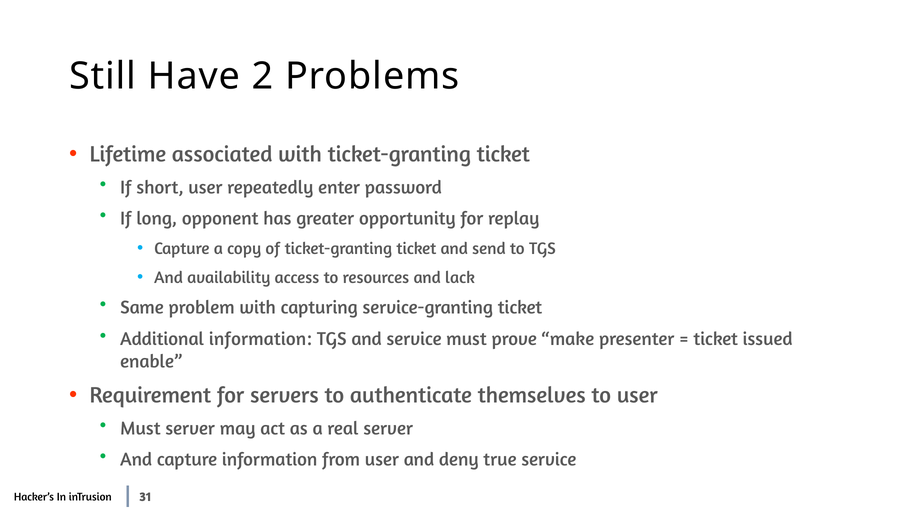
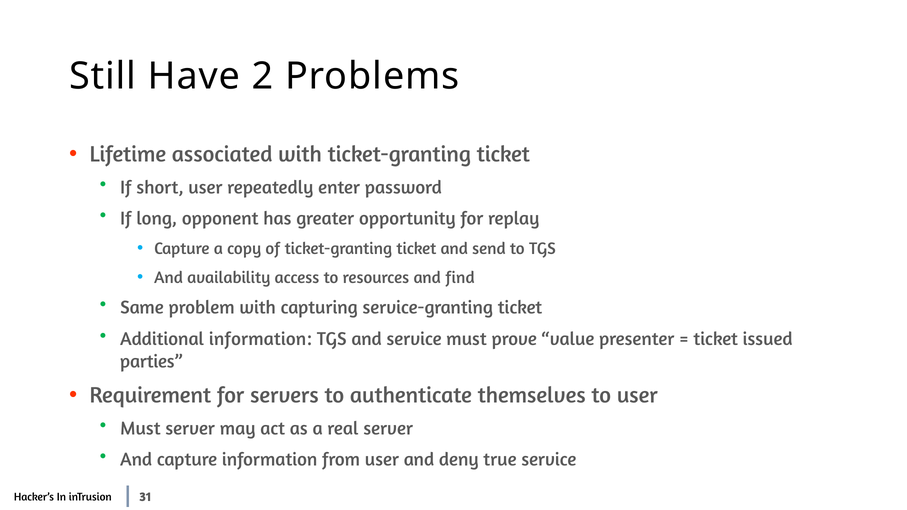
lack: lack -> find
make: make -> value
enable: enable -> parties
